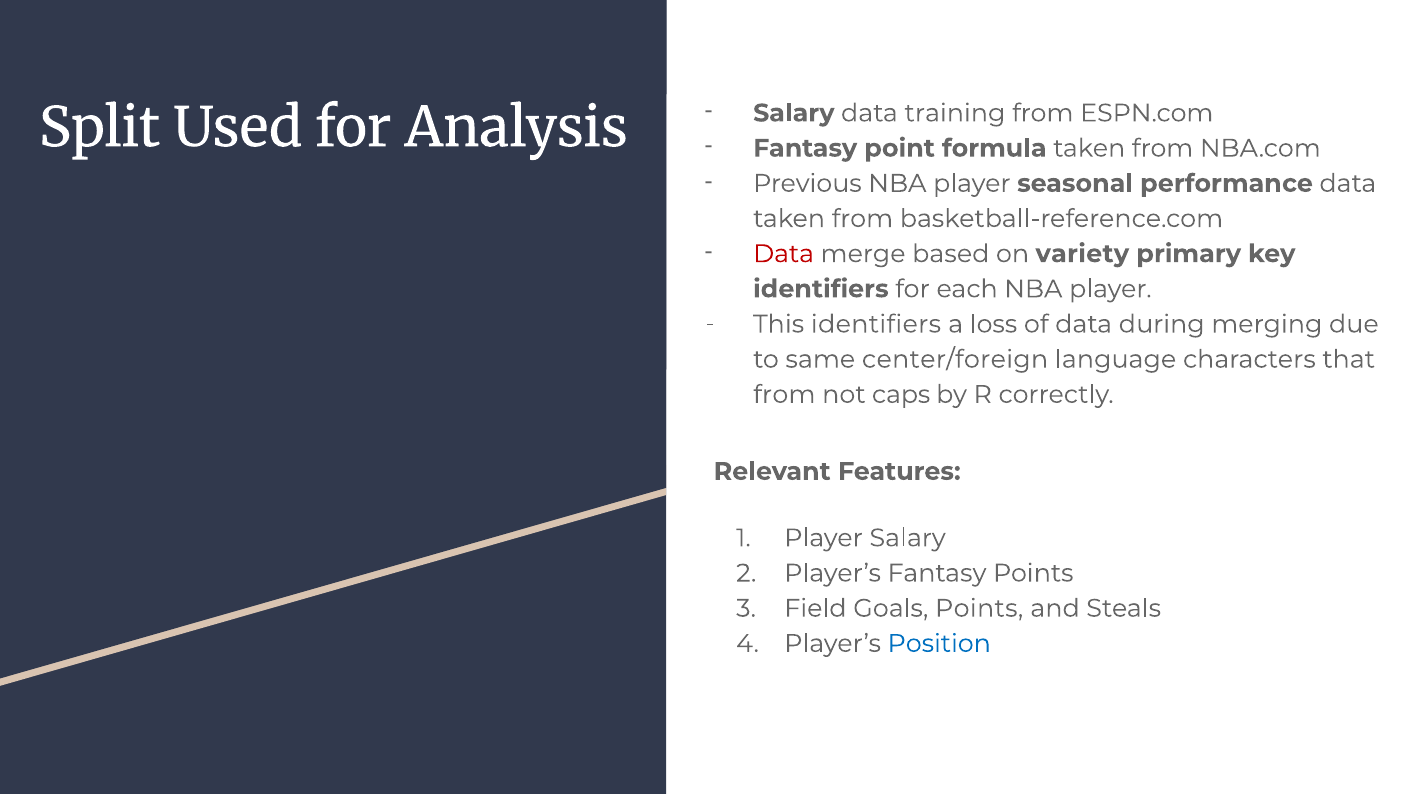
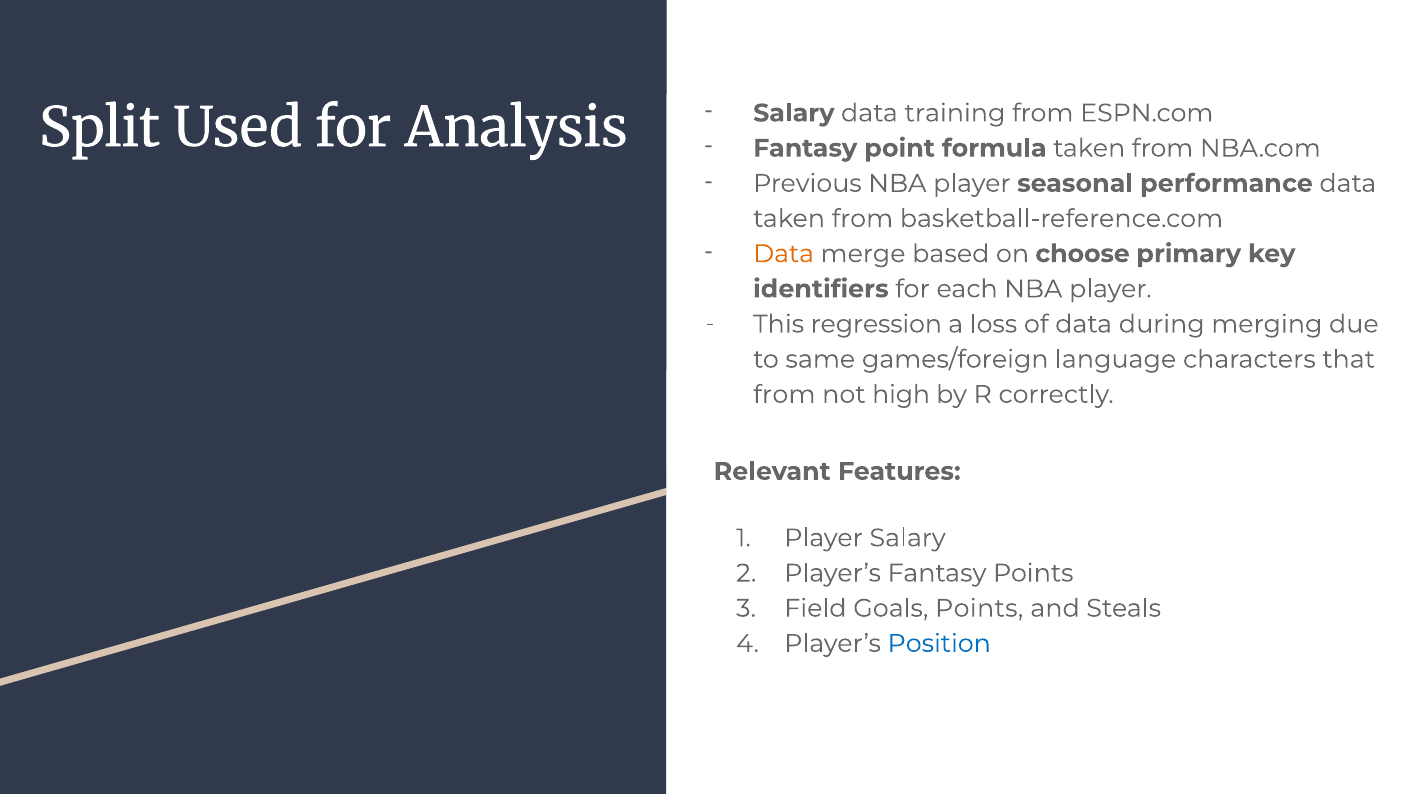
Data at (784, 254) colour: red -> orange
variety: variety -> choose
This identifiers: identifiers -> regression
center/foreign: center/foreign -> games/foreign
caps: caps -> high
